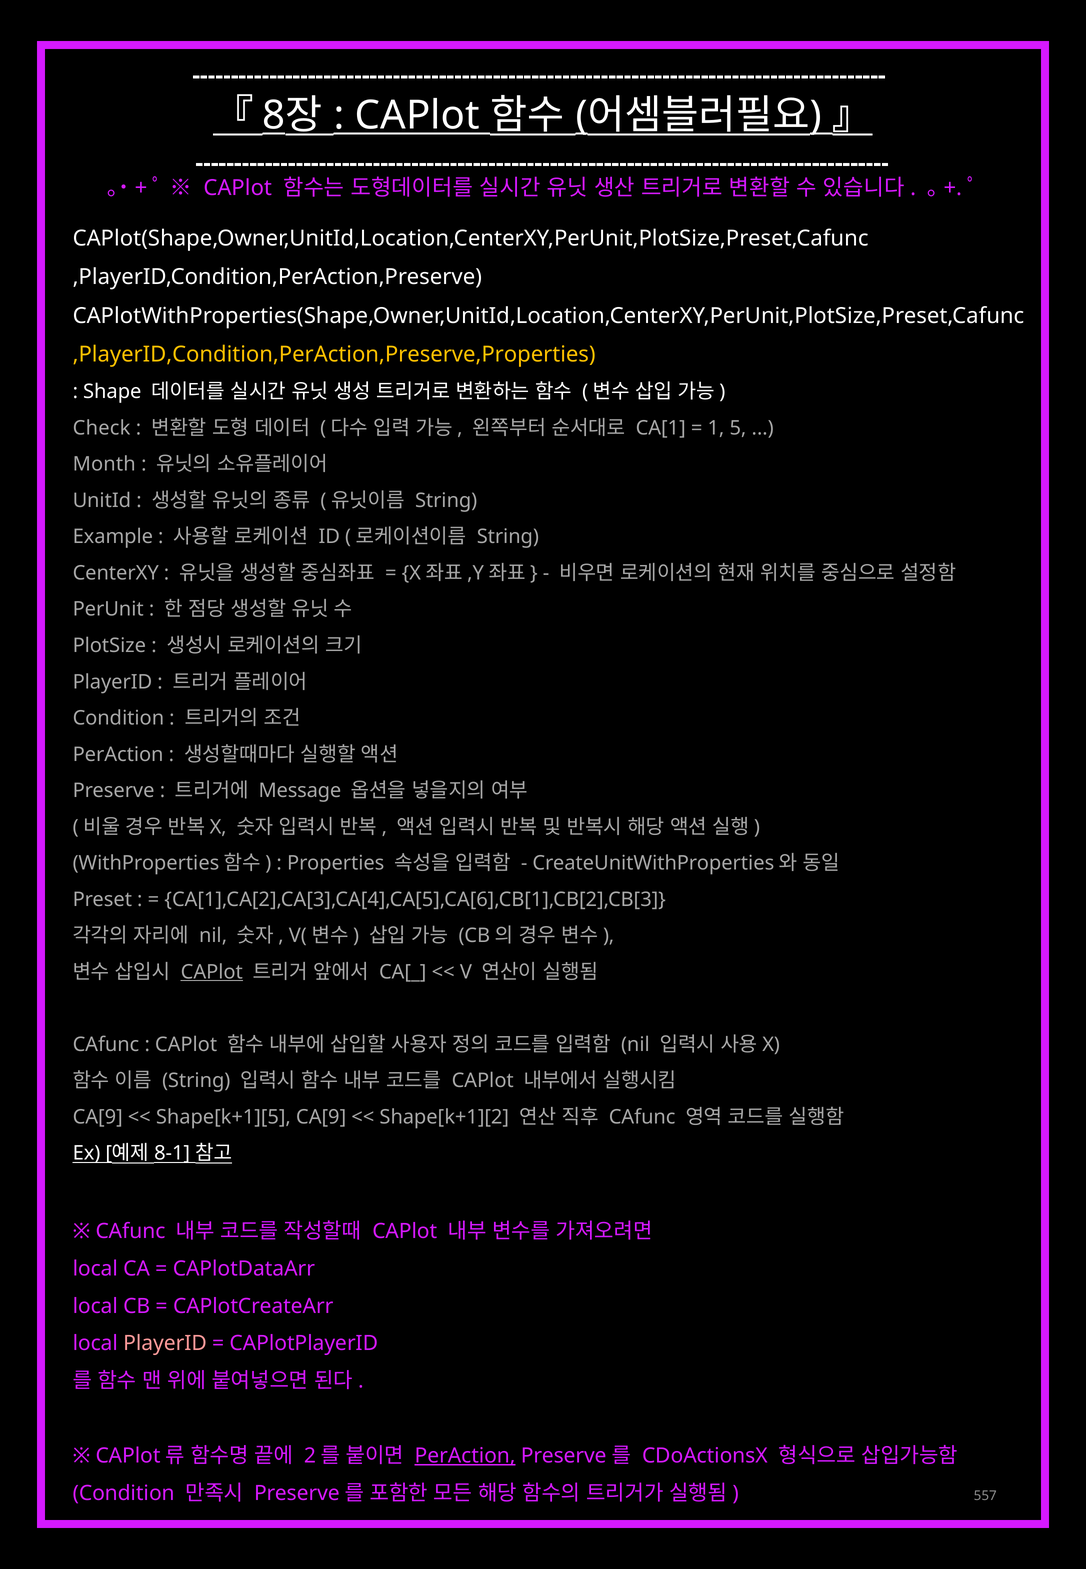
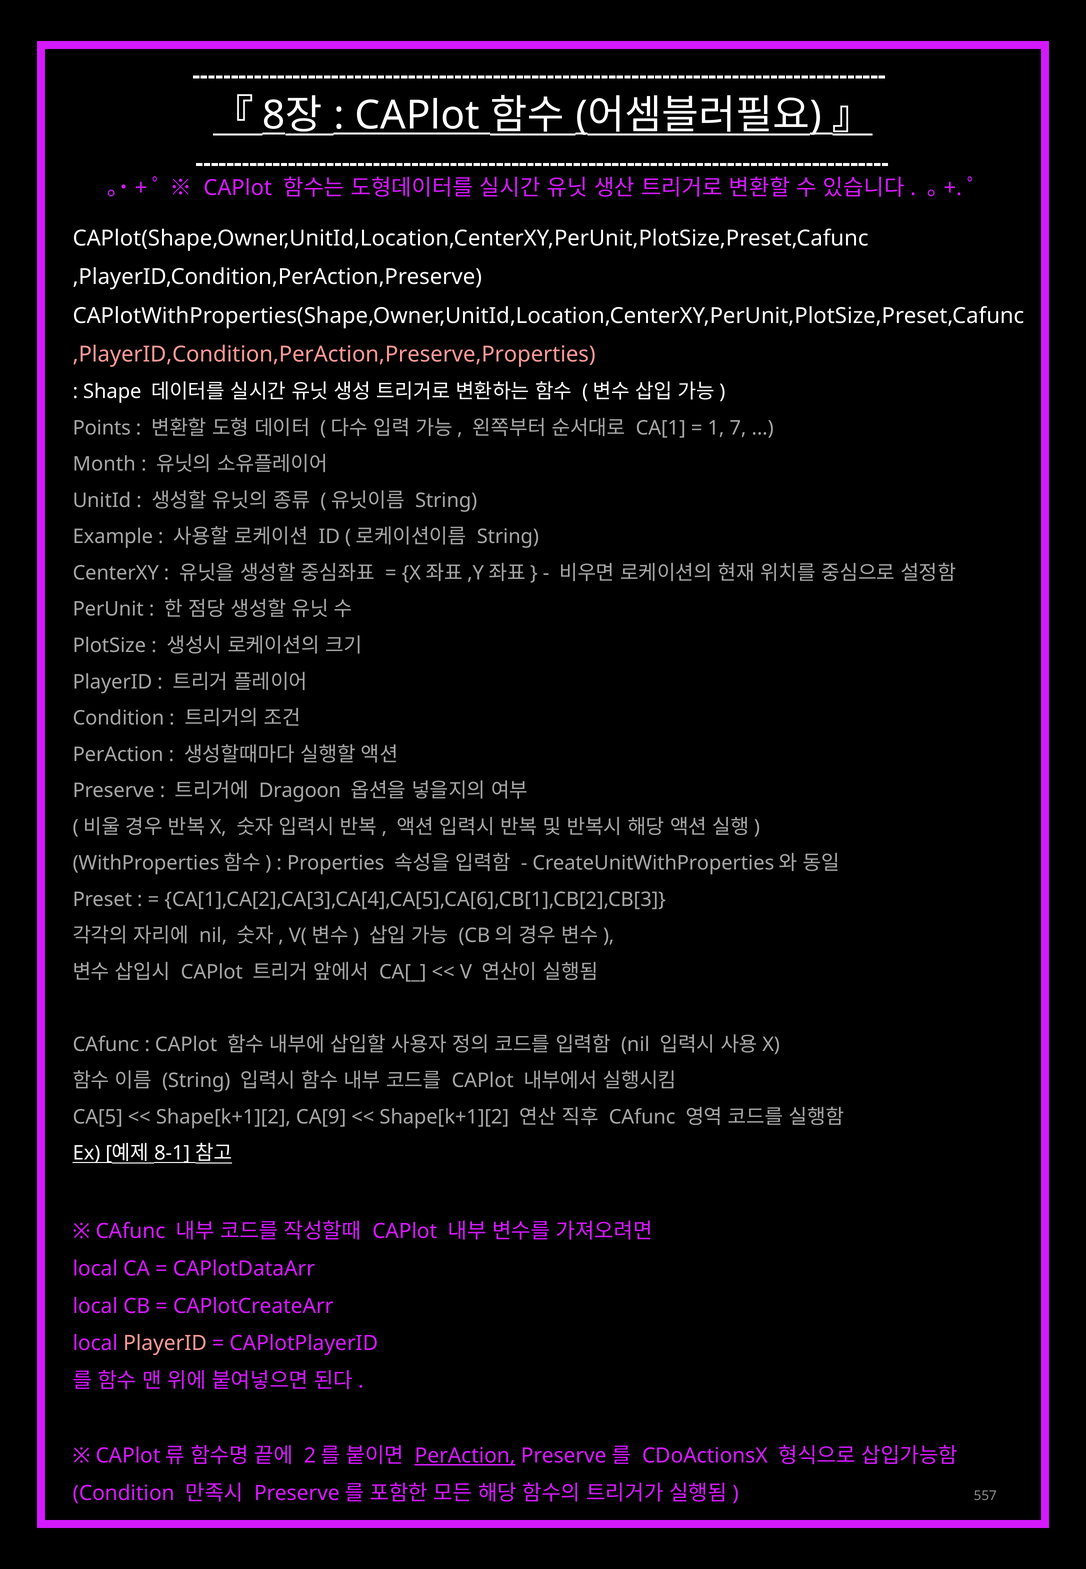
,PlayerID,Condition,PerAction,Preserve,Properties colour: yellow -> pink
Check: Check -> Points
5: 5 -> 7
Message: Message -> Dragoon
CAPlot at (212, 972) underline: present -> none
CA[9 at (98, 1117): CA[9 -> CA[5
Shape[k+1][5 at (223, 1117): Shape[k+1][5 -> Shape[k+1][2
